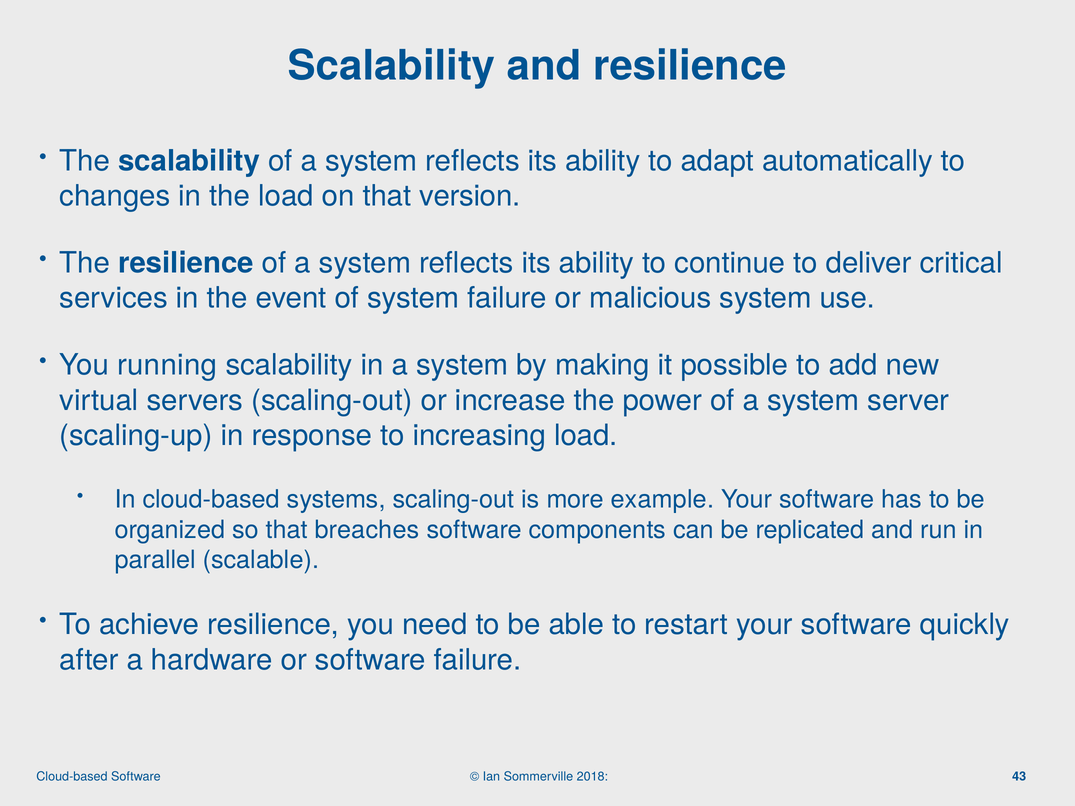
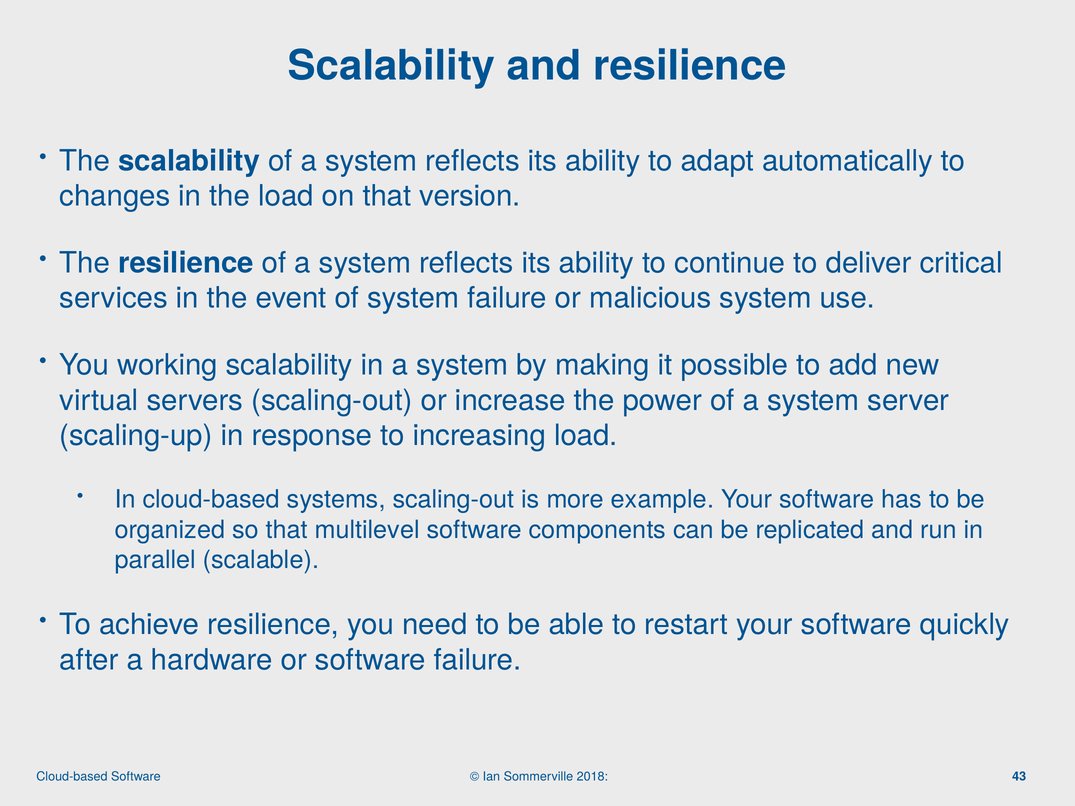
running: running -> working
breaches: breaches -> multilevel
